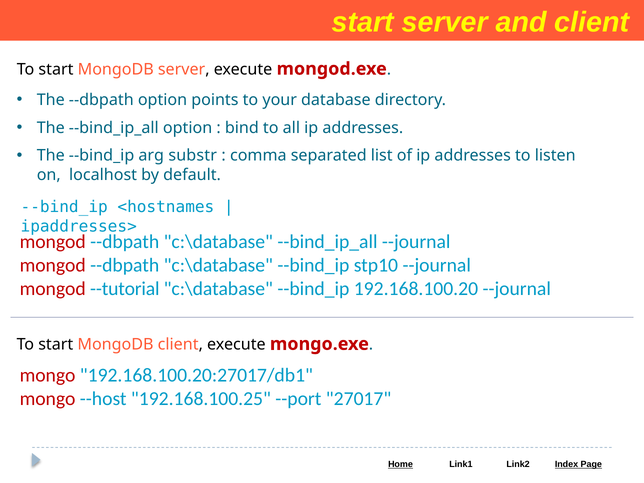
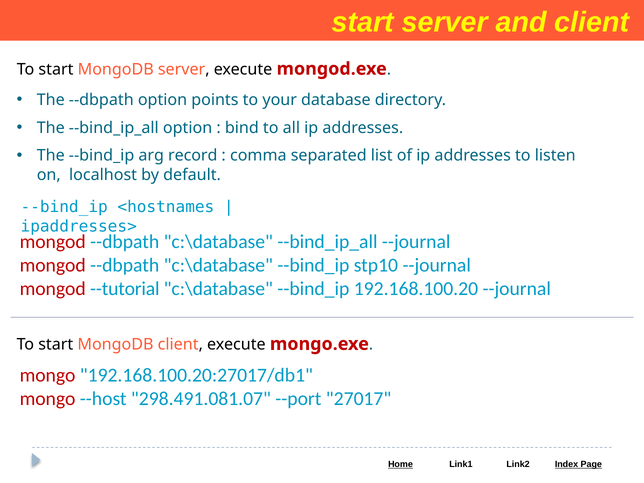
substr: substr -> record
192.168.100.25: 192.168.100.25 -> 298.491.081.07
